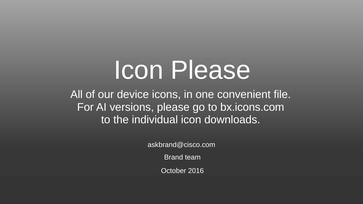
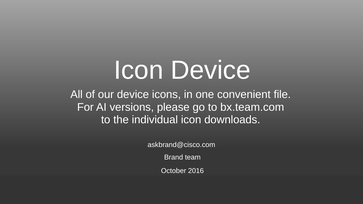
Icon Please: Please -> Device
bx.icons.com: bx.icons.com -> bx.team.com
